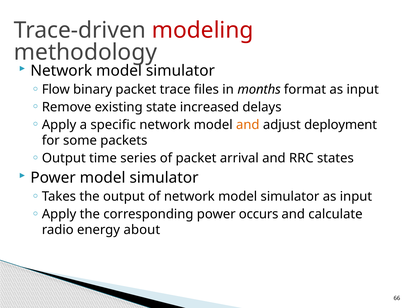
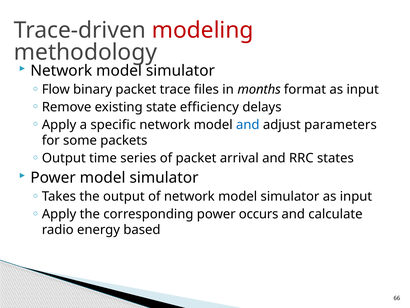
increased: increased -> efficiency
and at (248, 125) colour: orange -> blue
deployment: deployment -> parameters
about: about -> based
